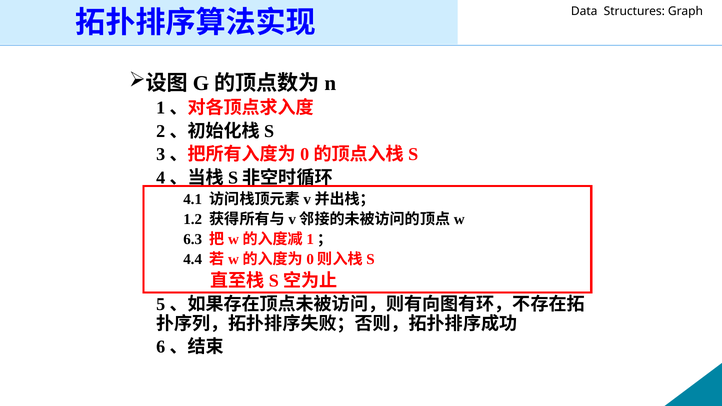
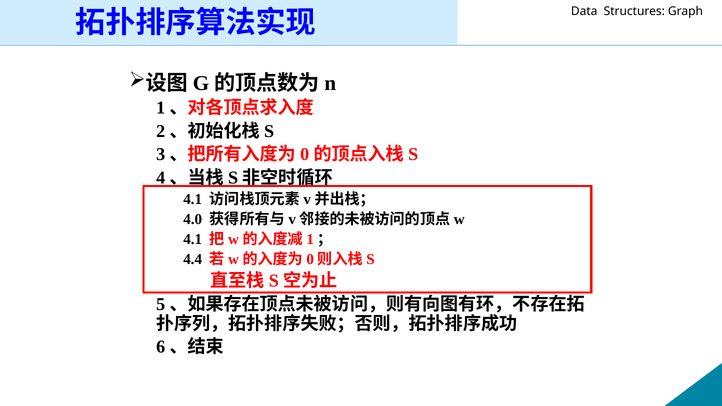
1.2: 1.2 -> 4.0
6.3 at (193, 239): 6.3 -> 4.1
